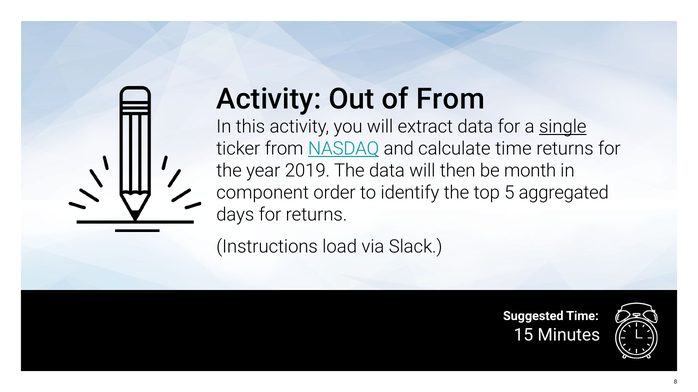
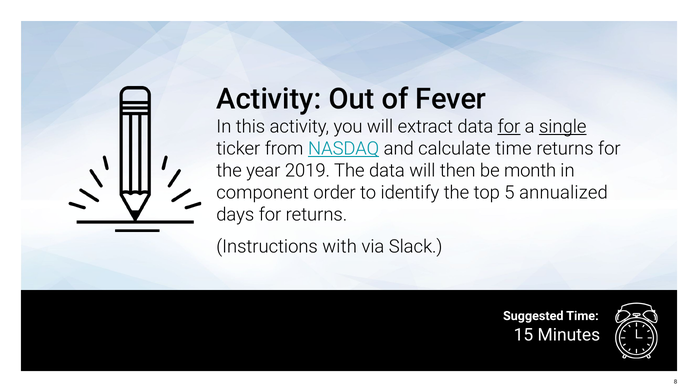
of From: From -> Fever
for at (509, 127) underline: none -> present
aggregated: aggregated -> annualized
load: load -> with
